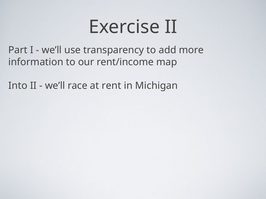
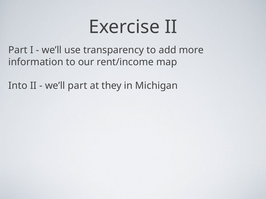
we’ll race: race -> part
rent: rent -> they
